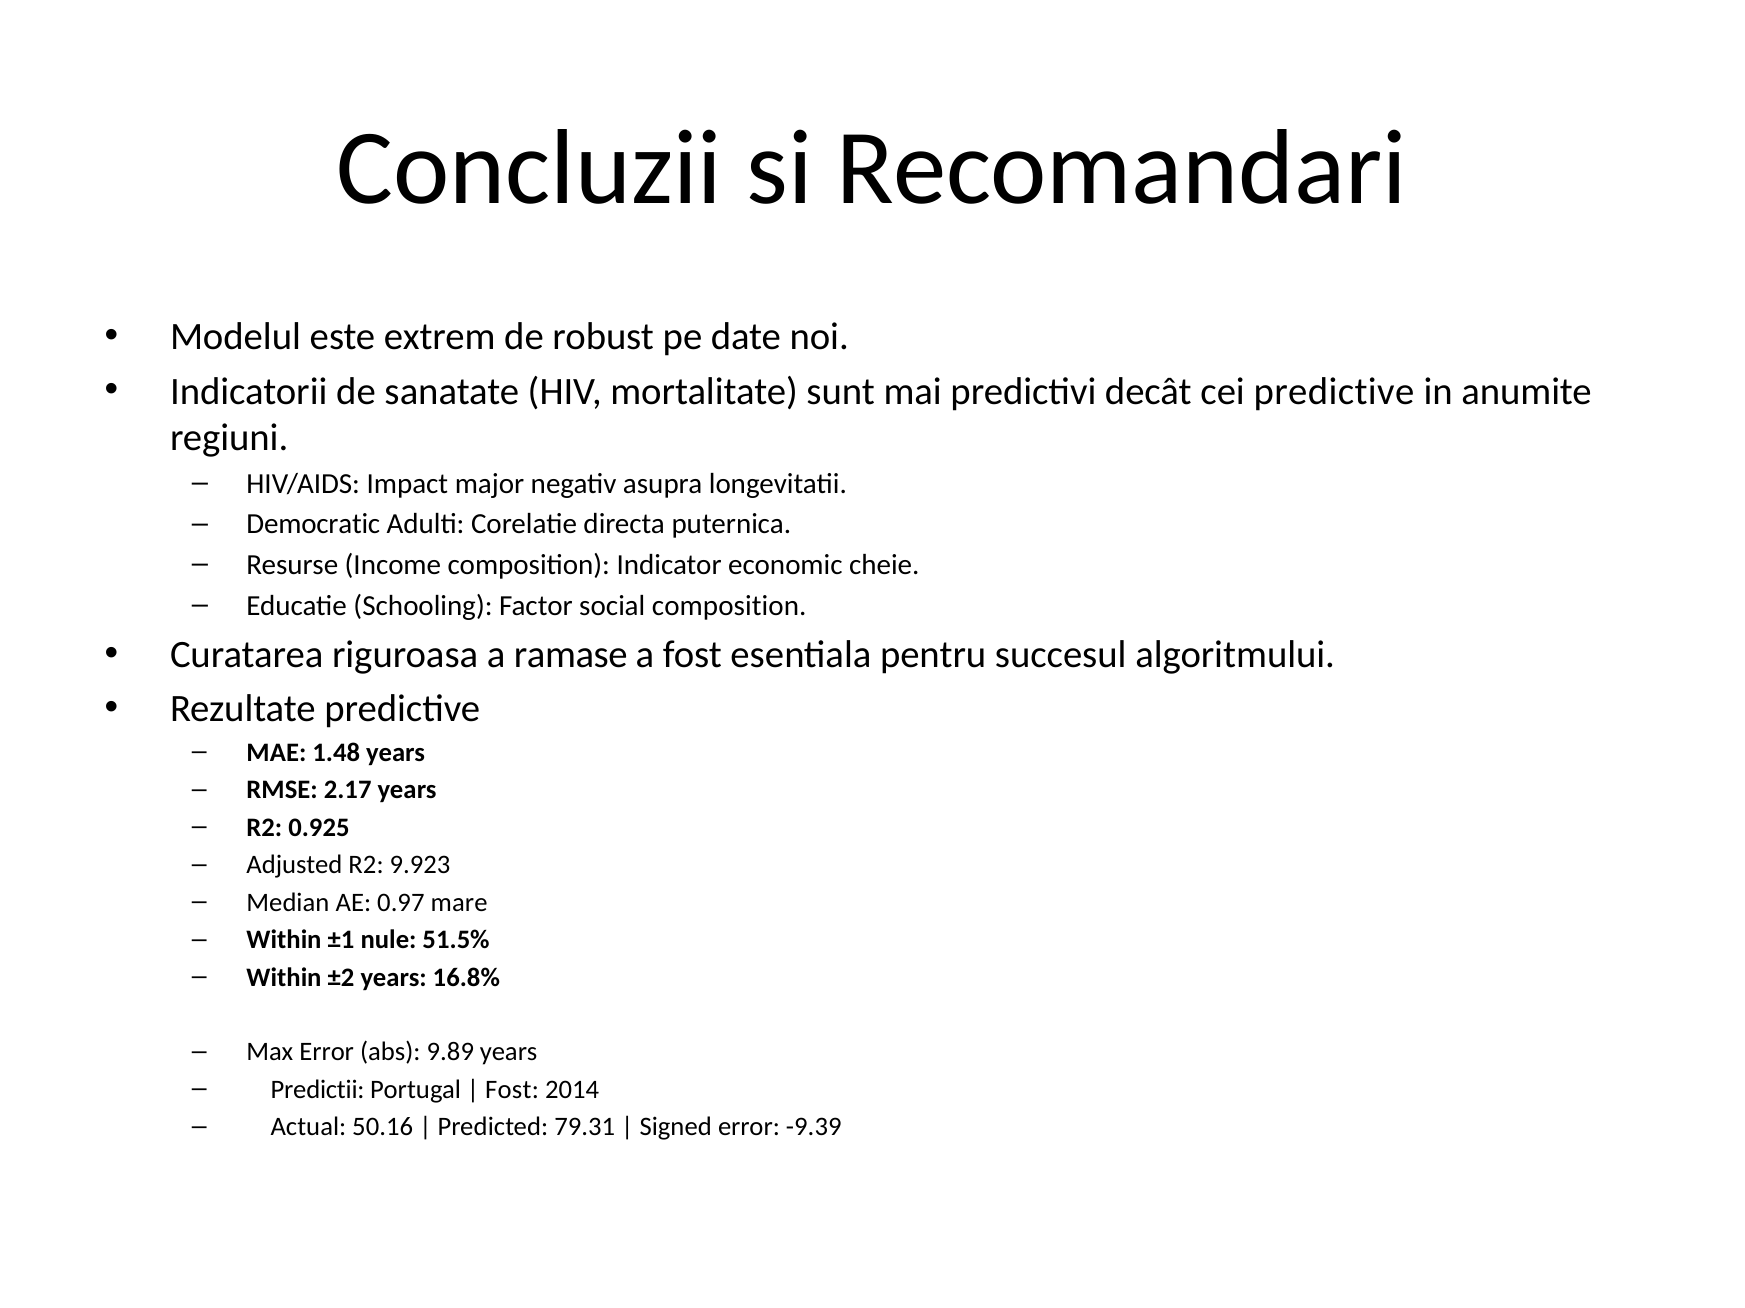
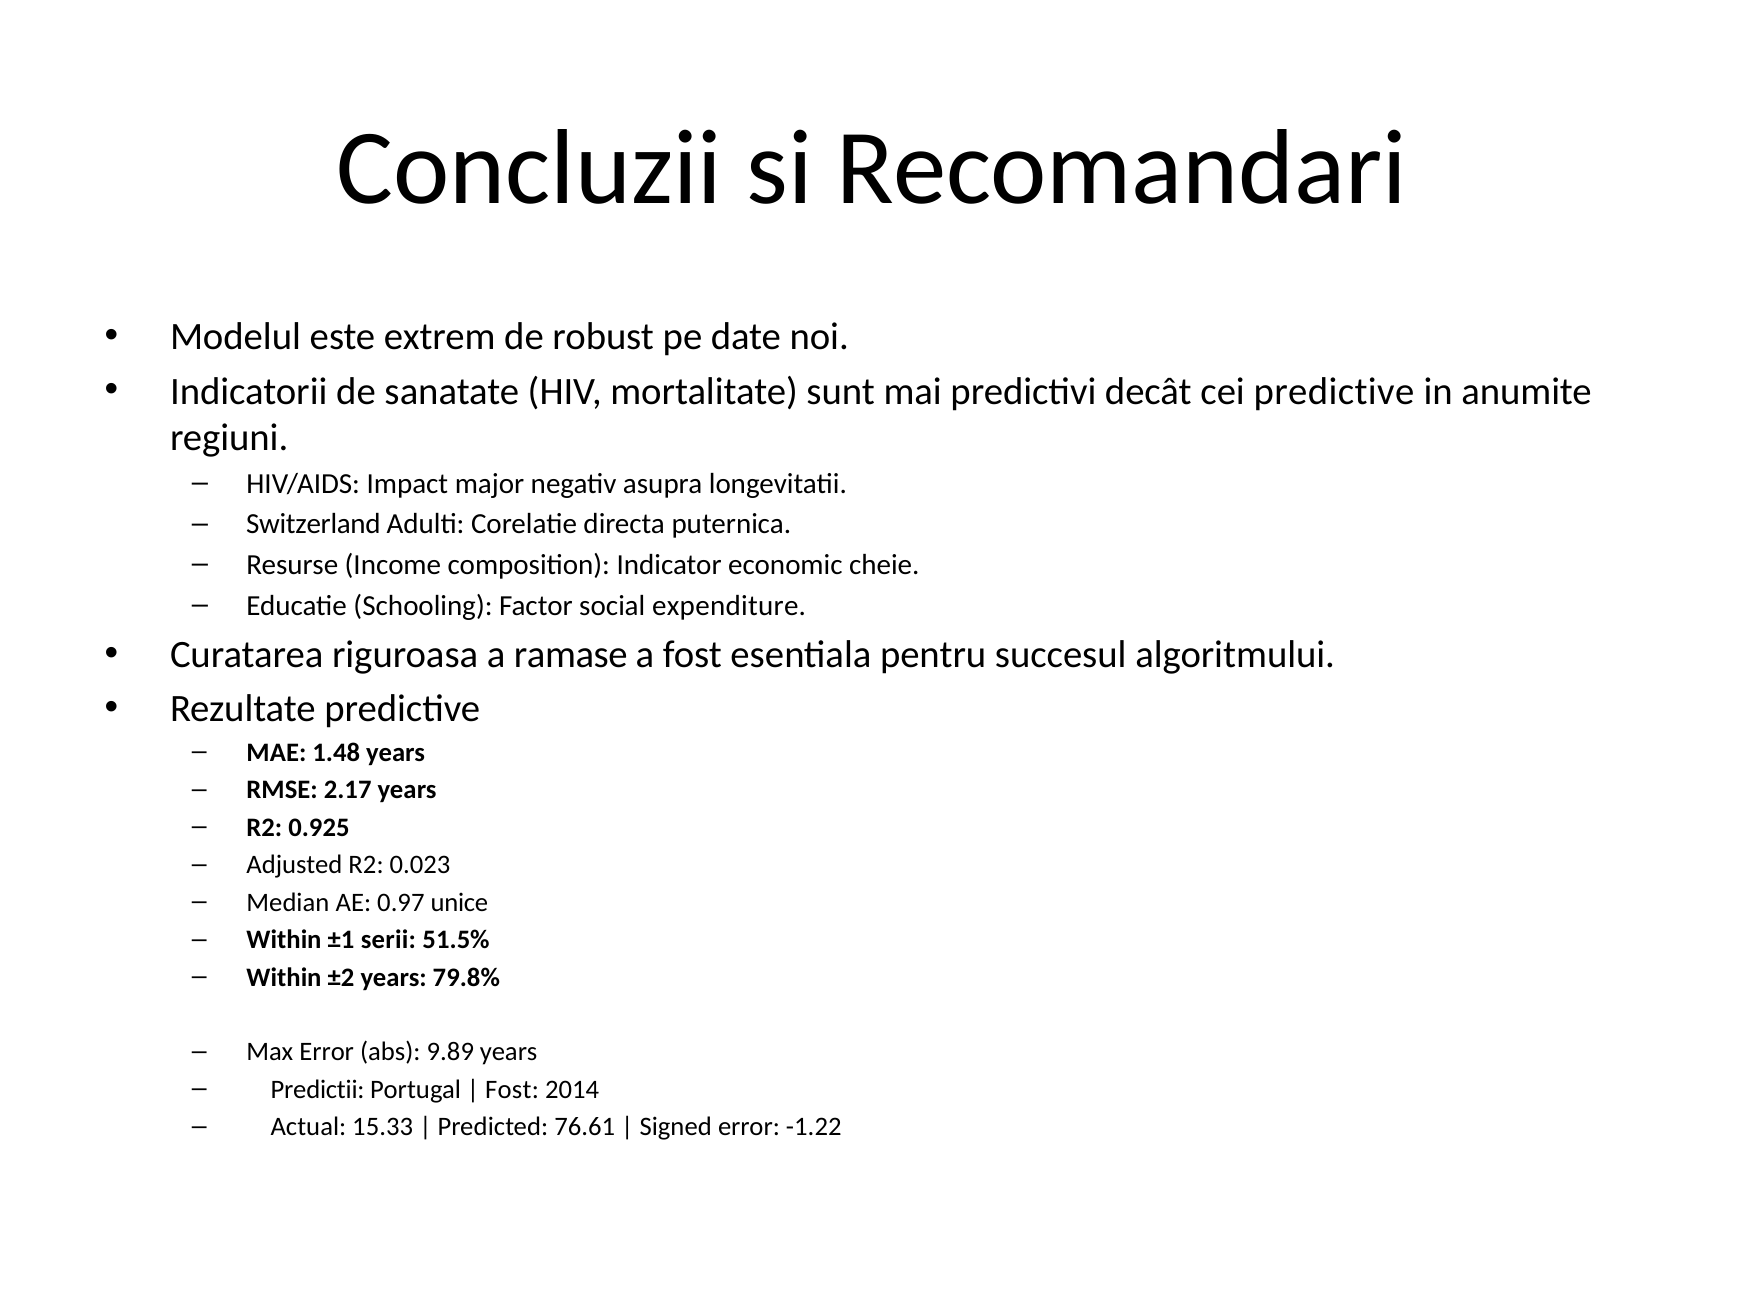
Democratic: Democratic -> Switzerland
social composition: composition -> expenditure
9.923: 9.923 -> 0.023
mare: mare -> unice
nule: nule -> serii
16.8%: 16.8% -> 79.8%
50.16: 50.16 -> 15.33
79.31: 79.31 -> 76.61
-9.39: -9.39 -> -1.22
